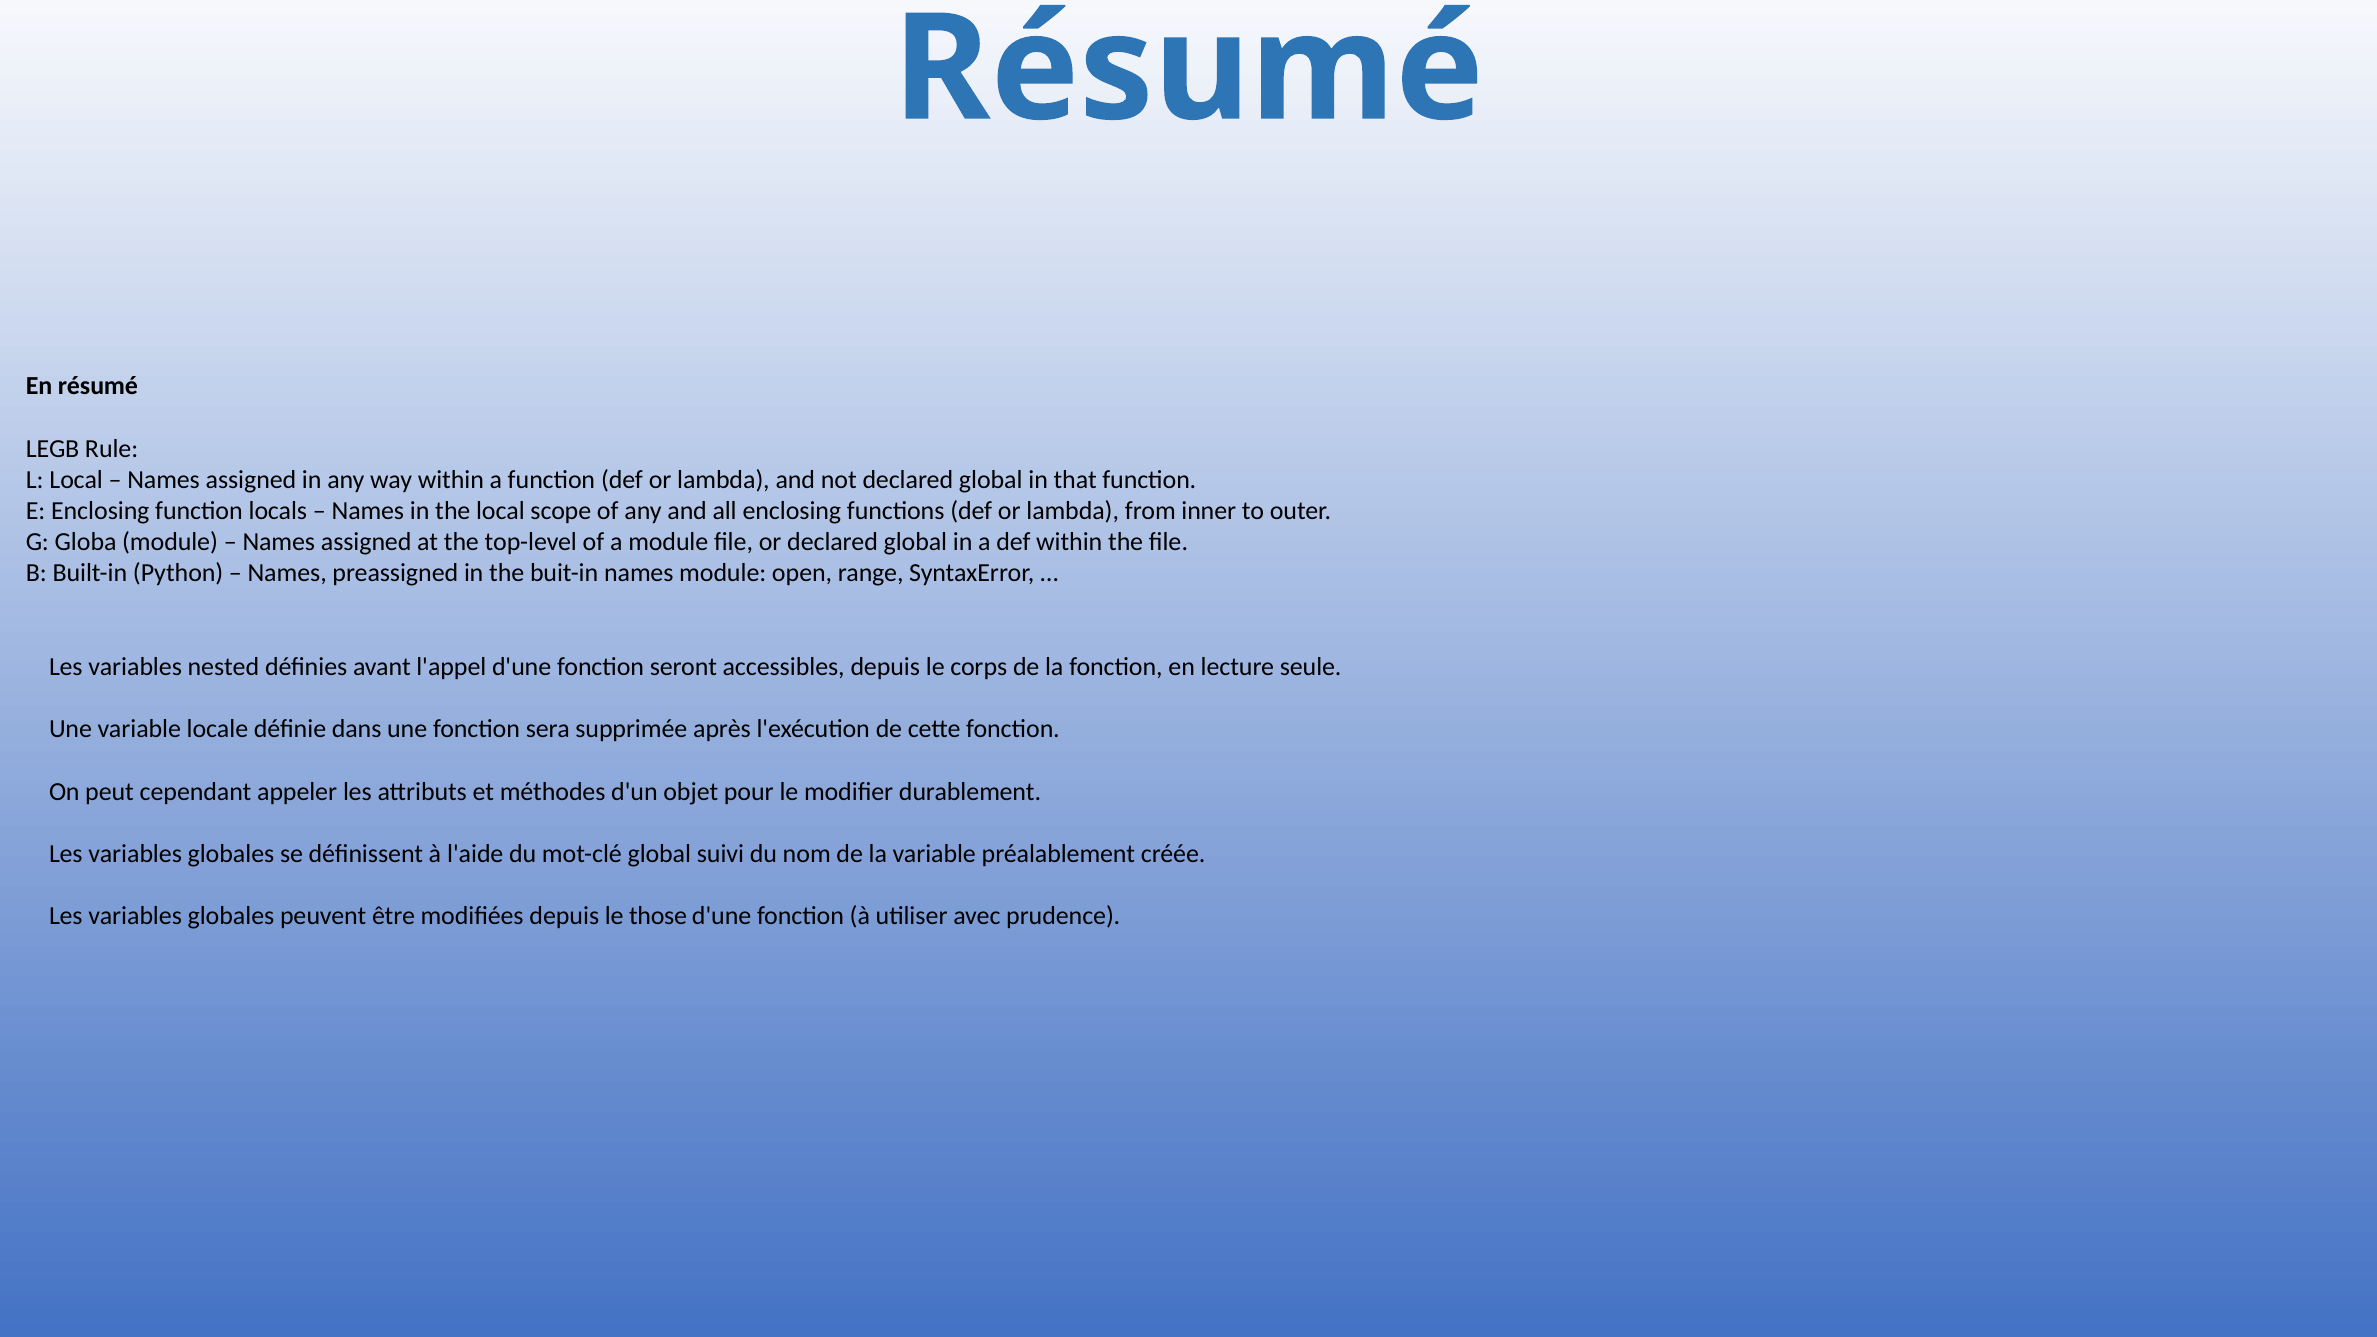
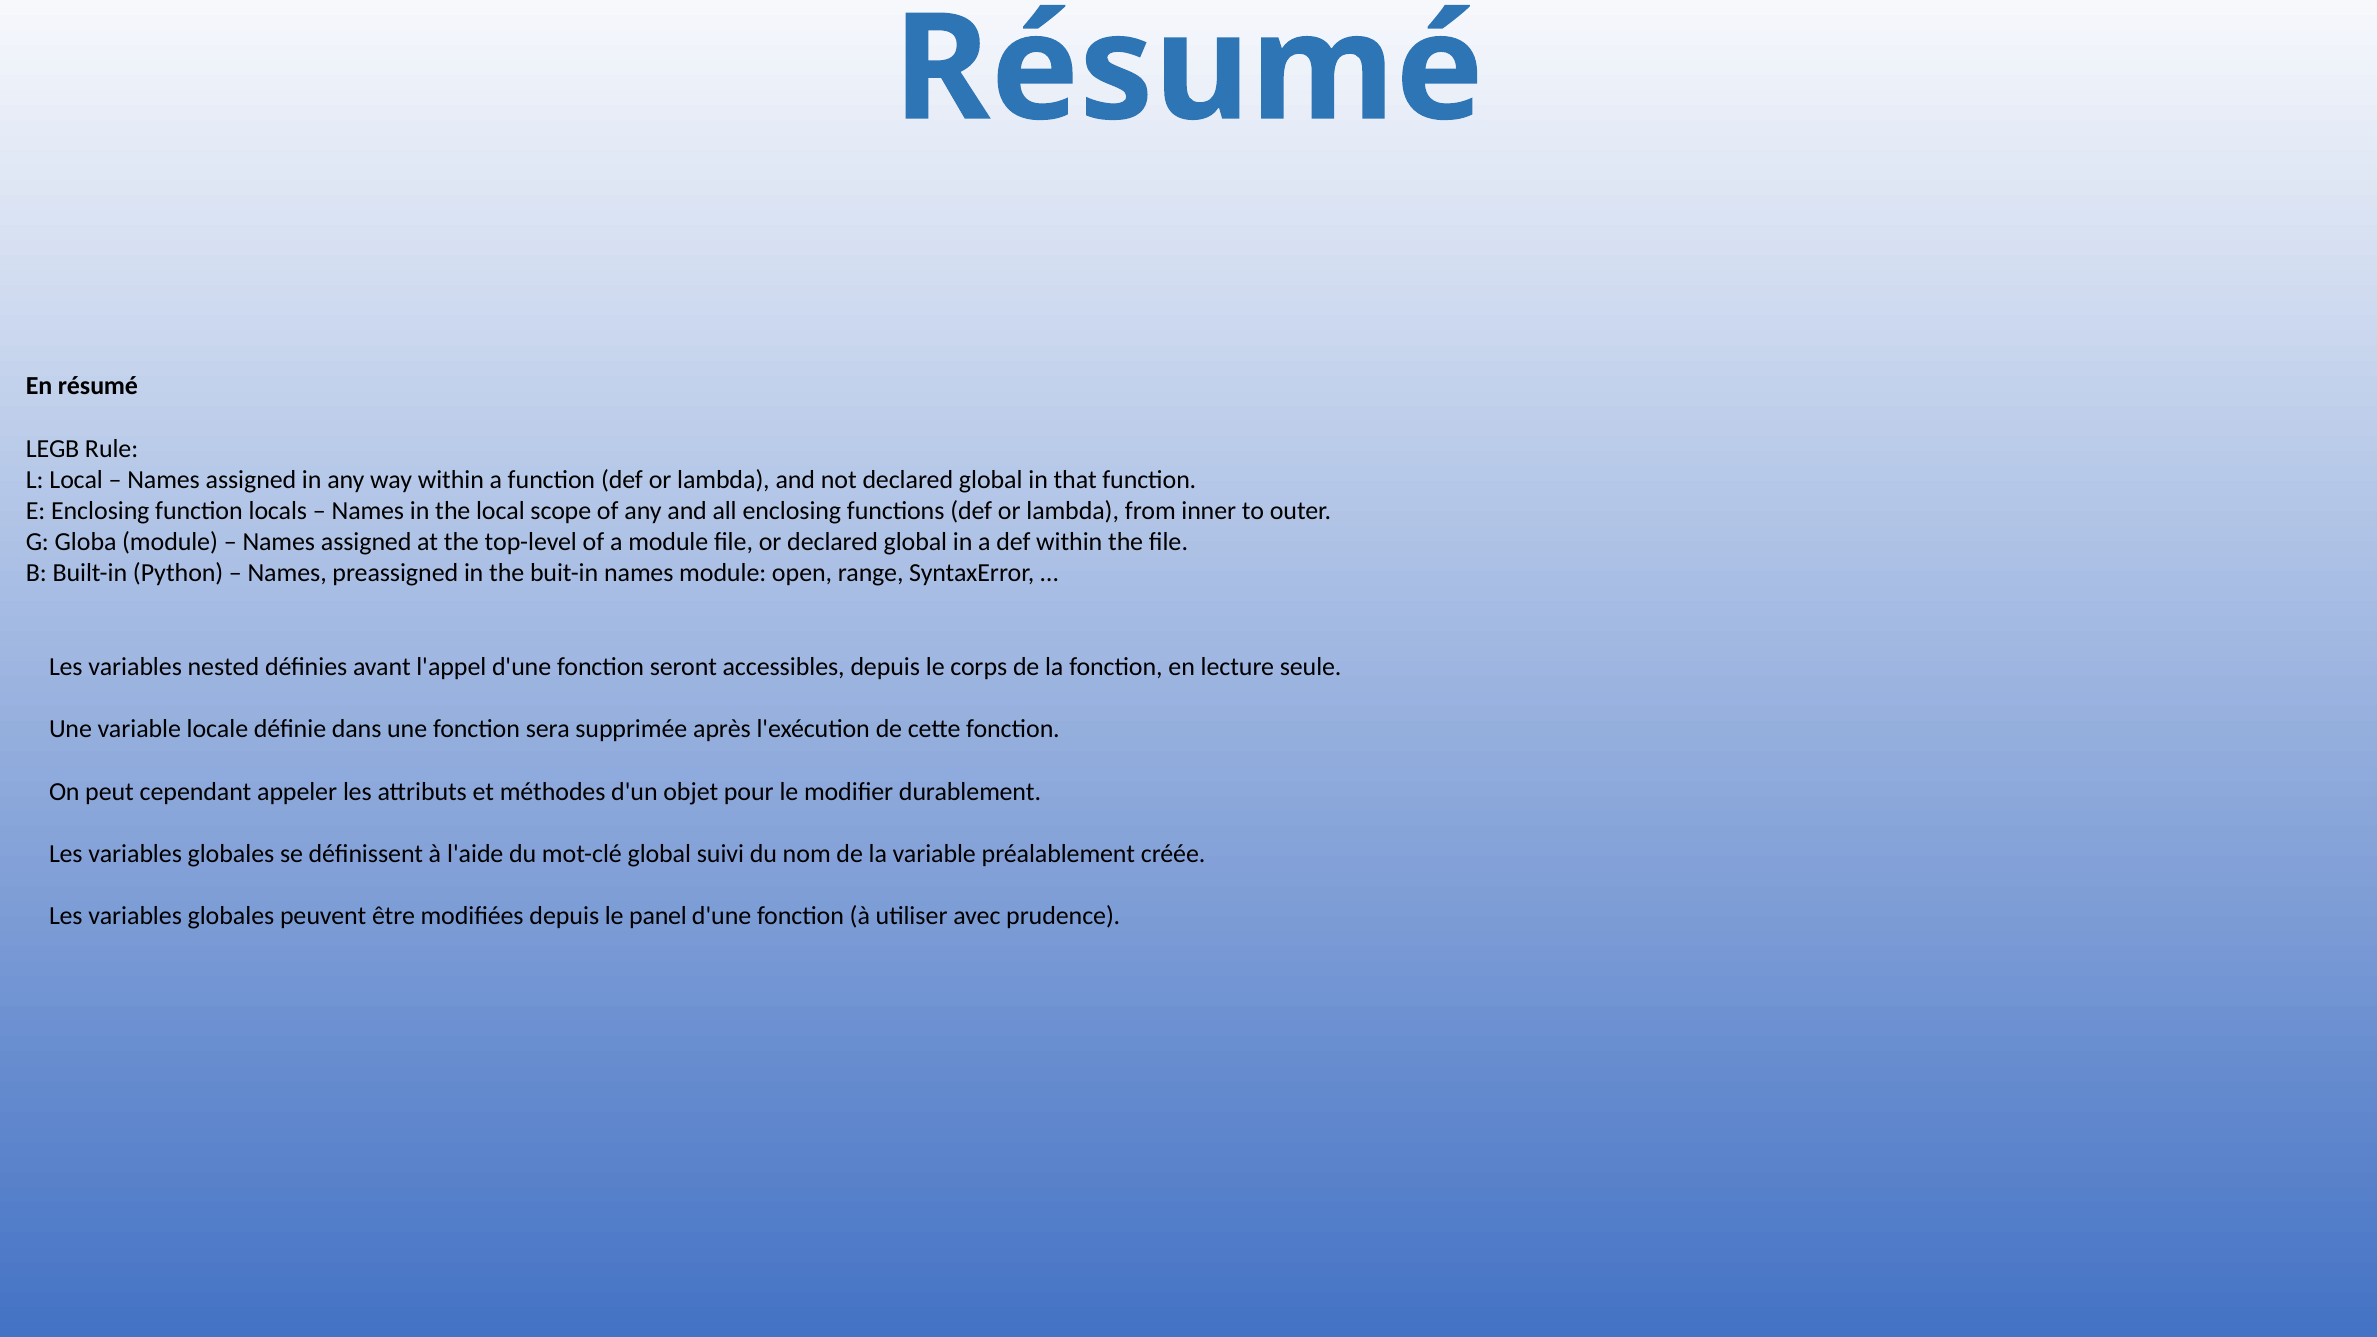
those: those -> panel
